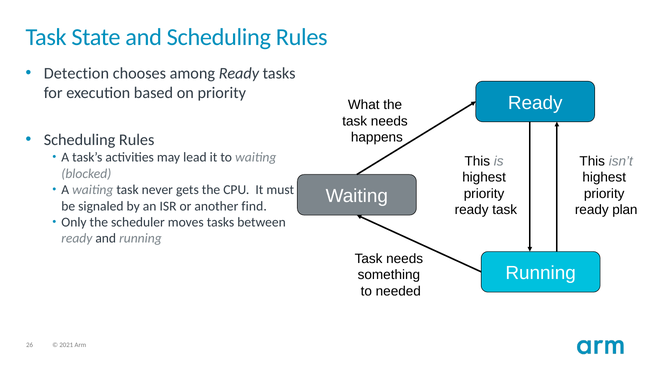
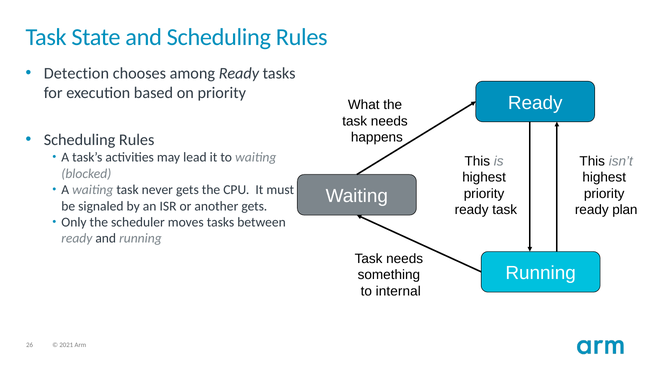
another find: find -> gets
needed: needed -> internal
